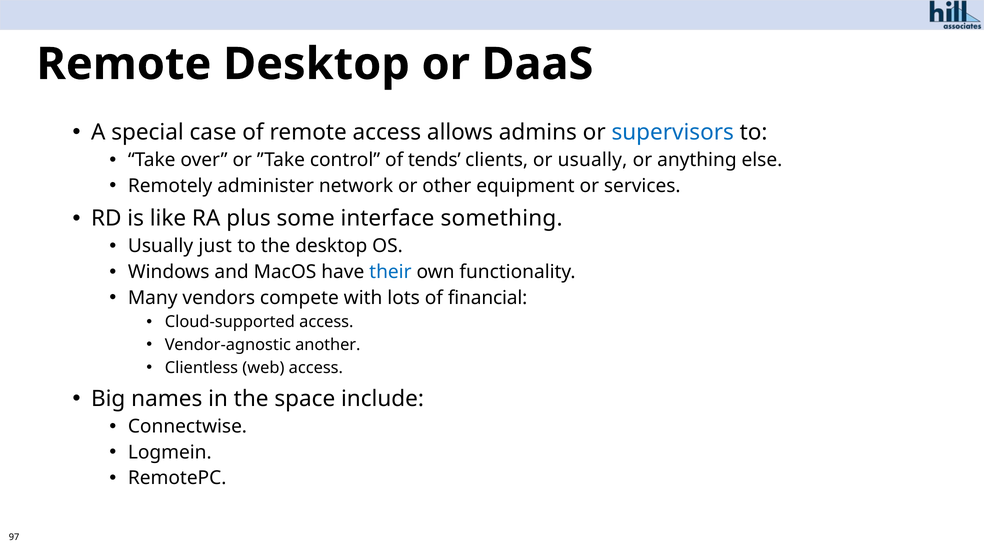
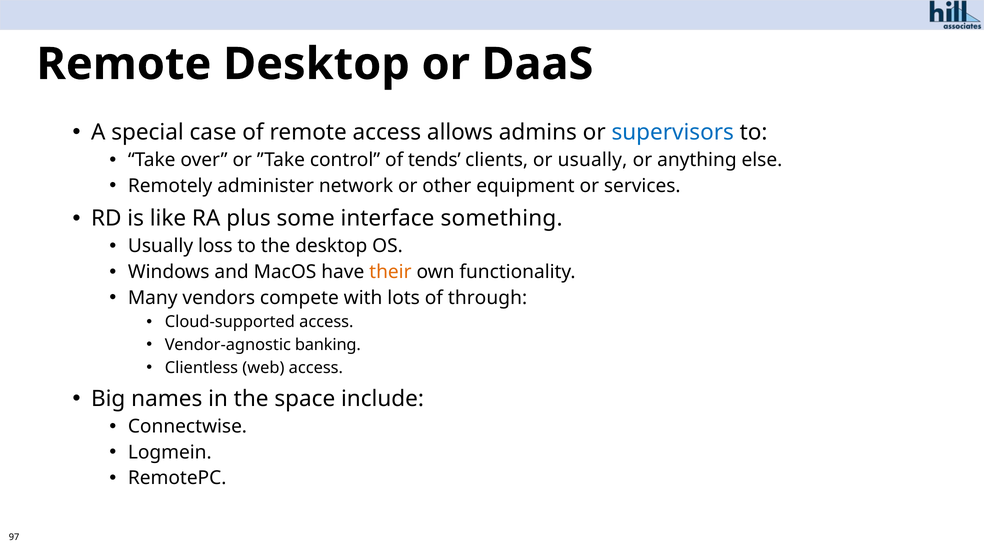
just: just -> loss
their colour: blue -> orange
financial: financial -> through
another: another -> banking
